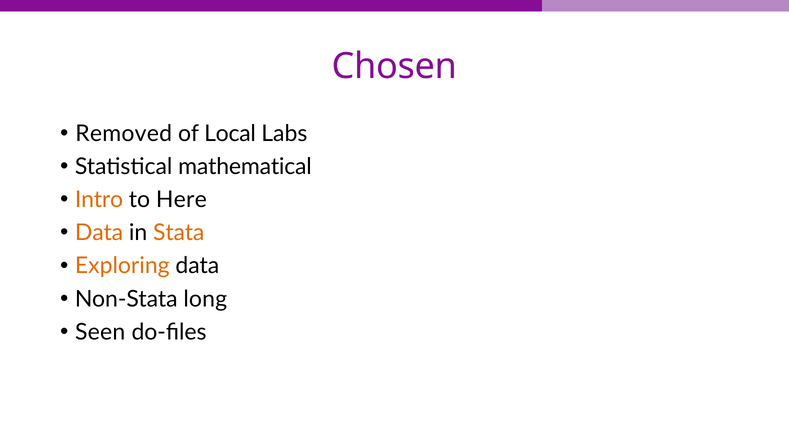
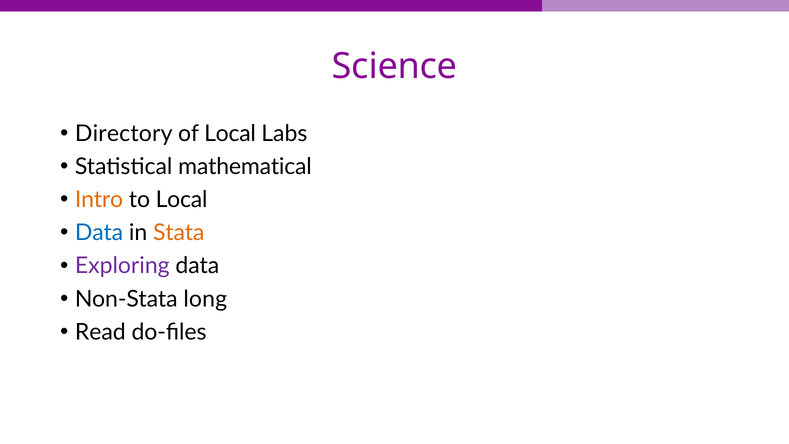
Chosen: Chosen -> Science
Removed: Removed -> Directory
to Here: Here -> Local
Data at (99, 233) colour: orange -> blue
Exploring colour: orange -> purple
Seen: Seen -> Read
